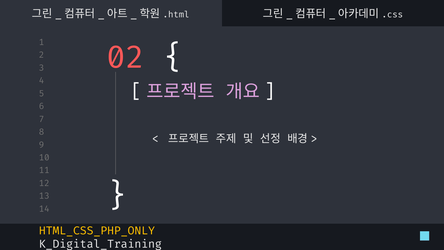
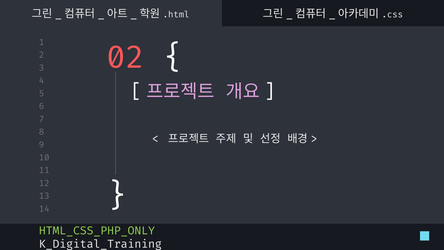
HTML_CSS_PHP_ONLY colour: yellow -> light green
